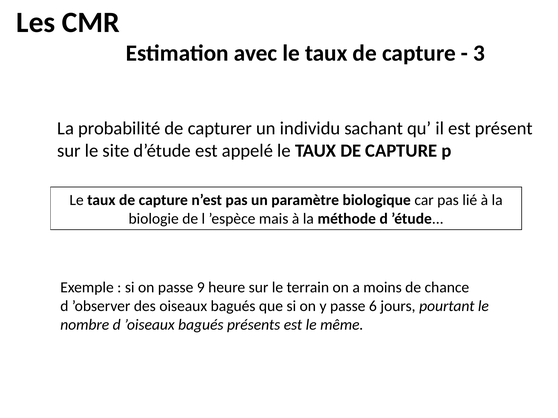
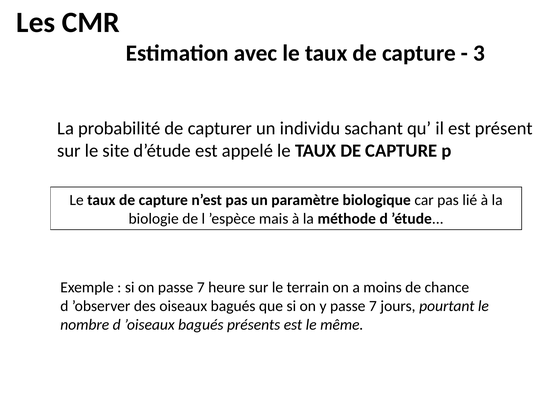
on passe 9: 9 -> 7
y passe 6: 6 -> 7
